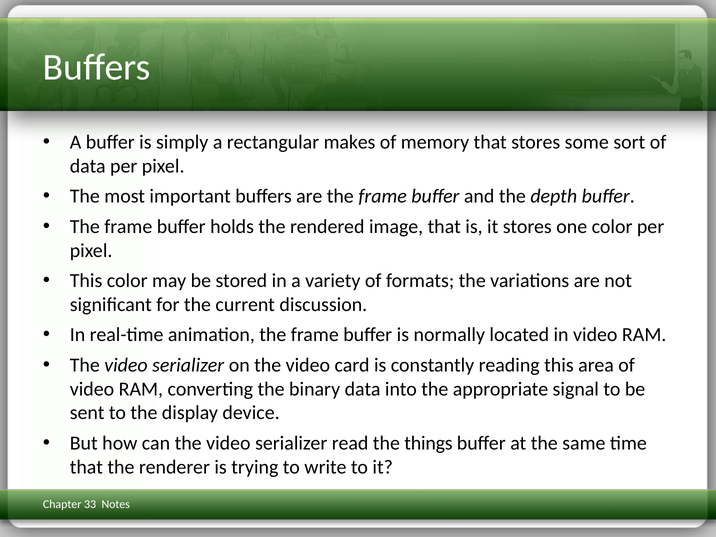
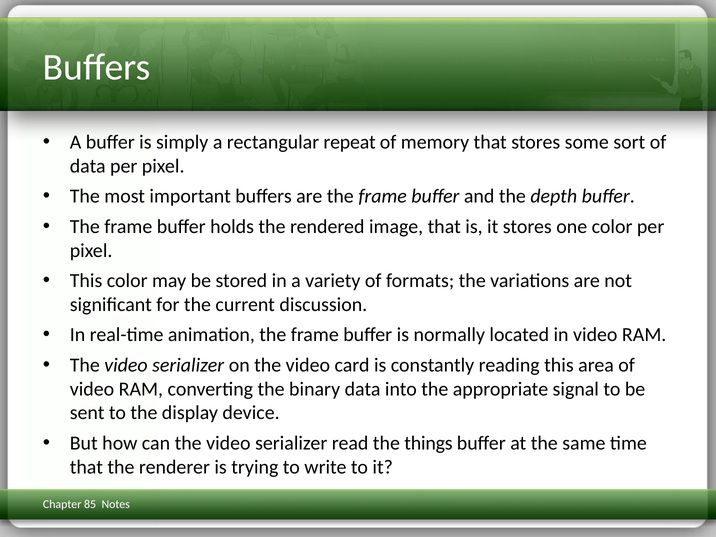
makes: makes -> repeat
33: 33 -> 85
